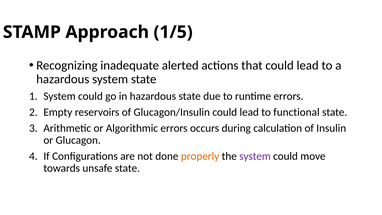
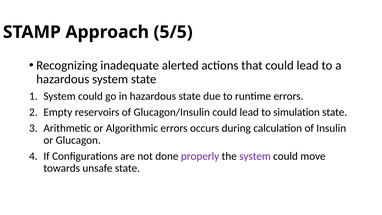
1/5: 1/5 -> 5/5
functional: functional -> simulation
properly colour: orange -> purple
